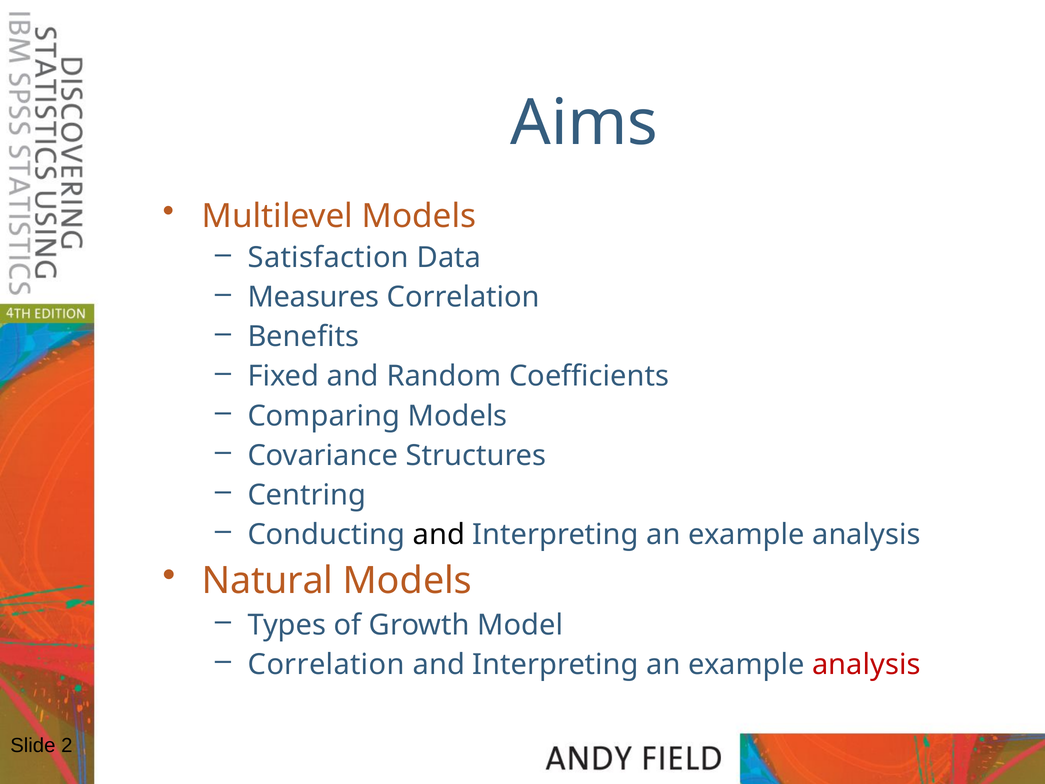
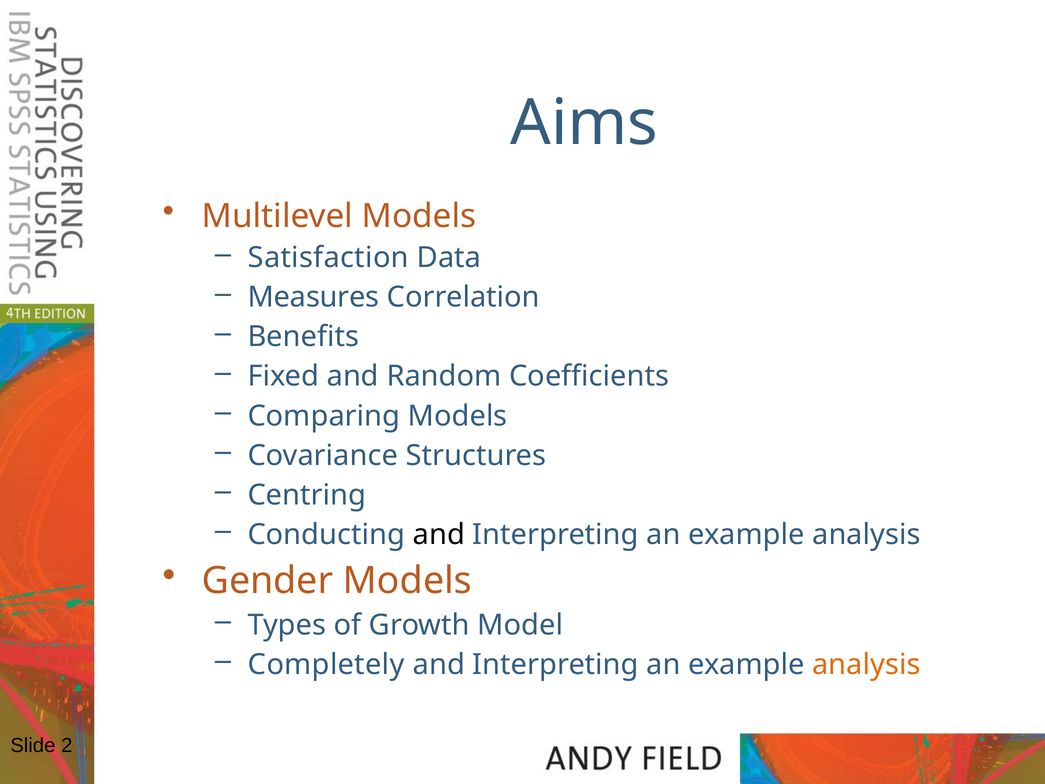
Natural: Natural -> Gender
Correlation at (326, 664): Correlation -> Completely
analysis at (866, 664) colour: red -> orange
